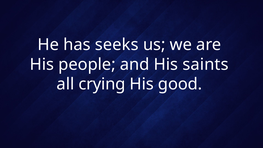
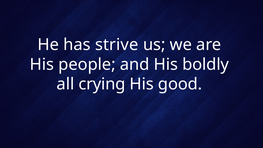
seeks: seeks -> strive
saints: saints -> boldly
